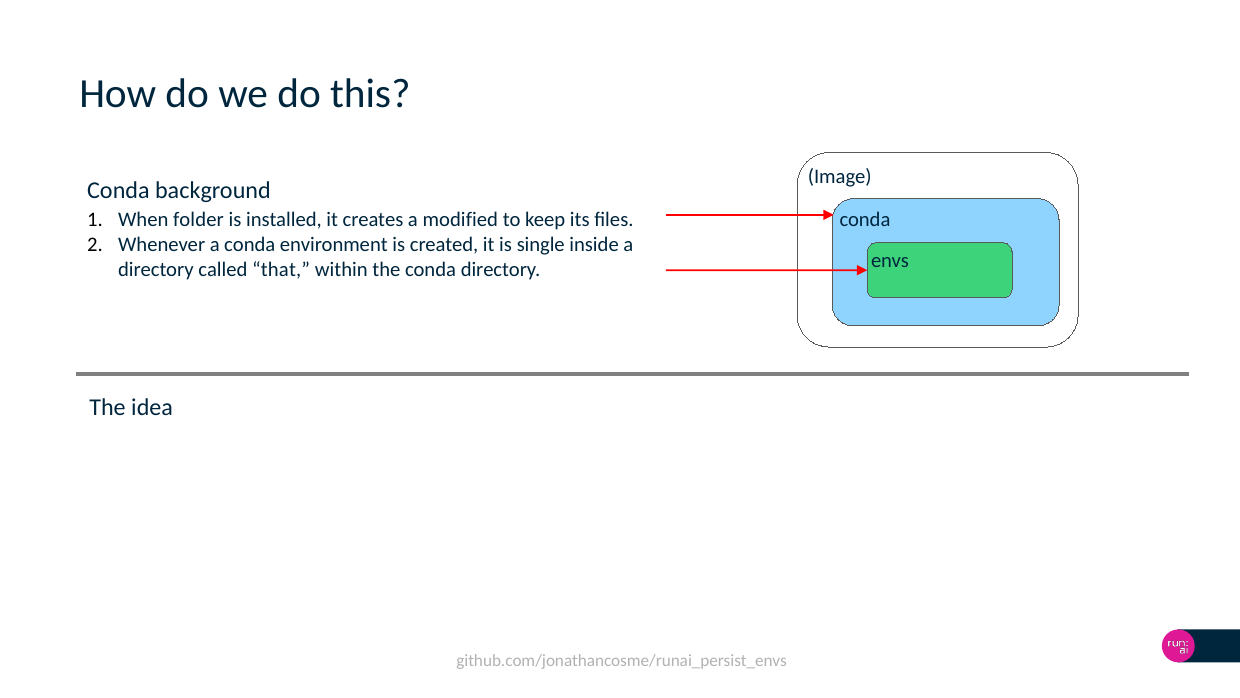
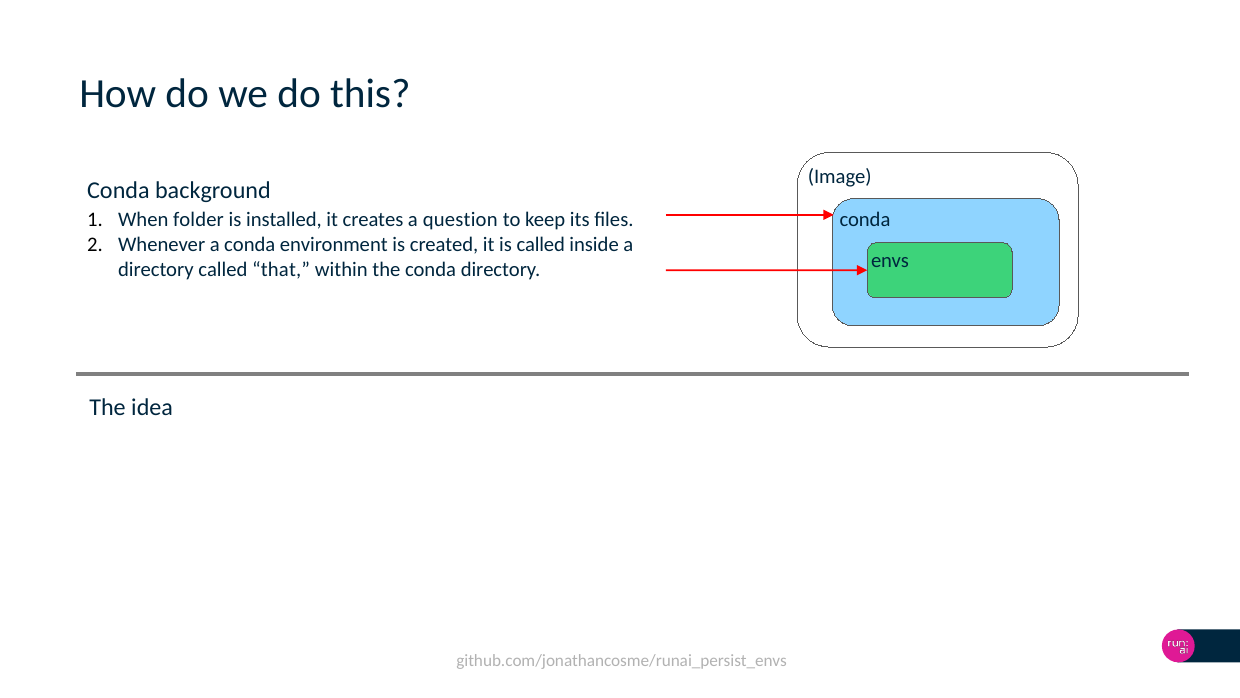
modified: modified -> question
is single: single -> called
